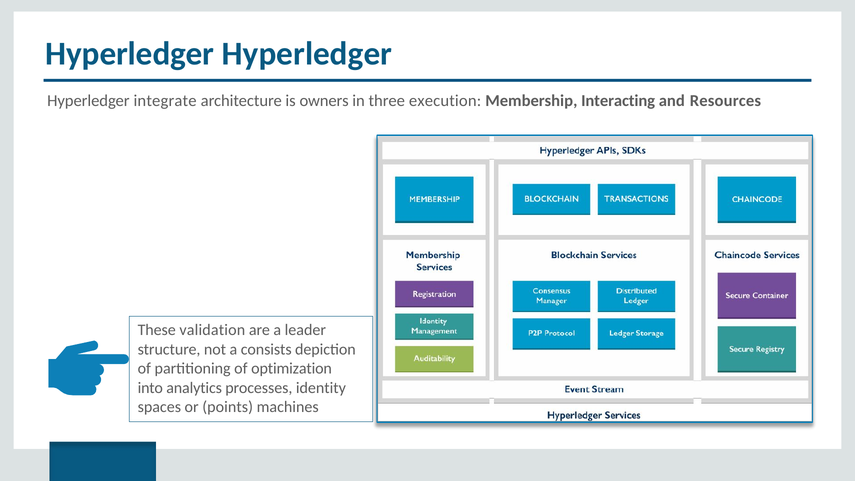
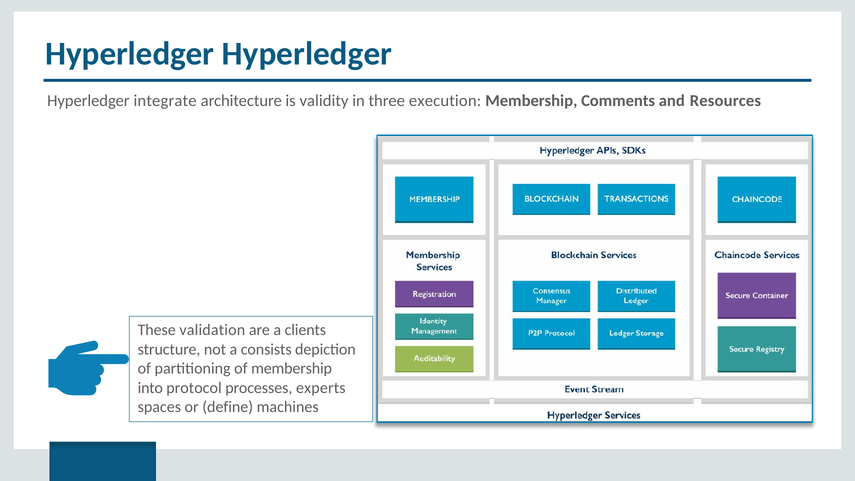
owners: owners -> validity
Interacting: Interacting -> Comments
leader: leader -> clients
of optimization: optimization -> membership
analytics: analytics -> protocol
identity: identity -> experts
points: points -> define
